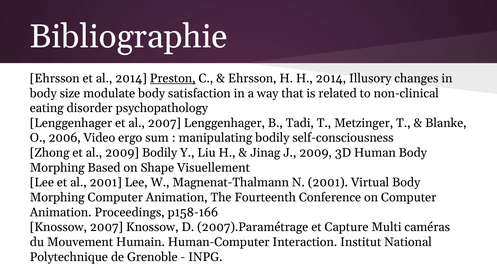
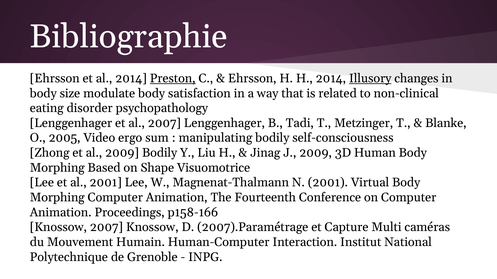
Illusory underline: none -> present
2006: 2006 -> 2005
Visuellement: Visuellement -> Visuomotrice
